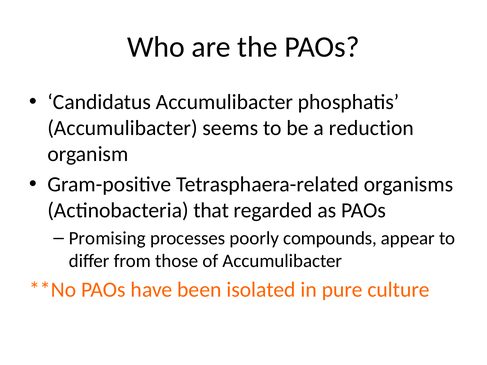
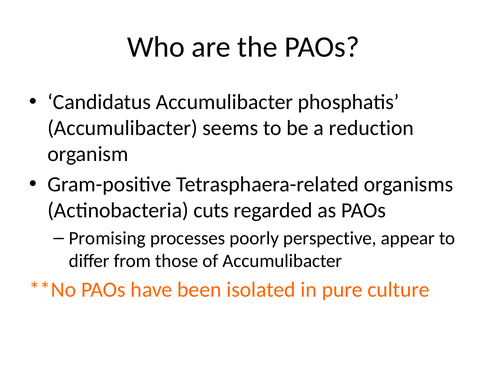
that: that -> cuts
compounds: compounds -> perspective
